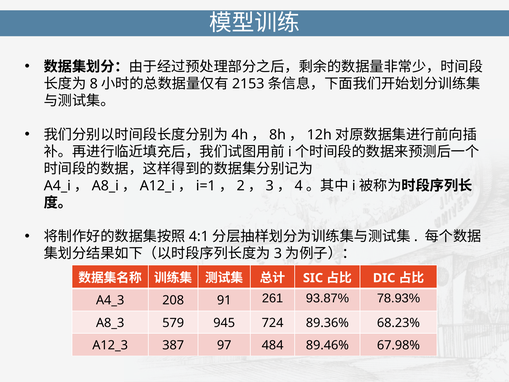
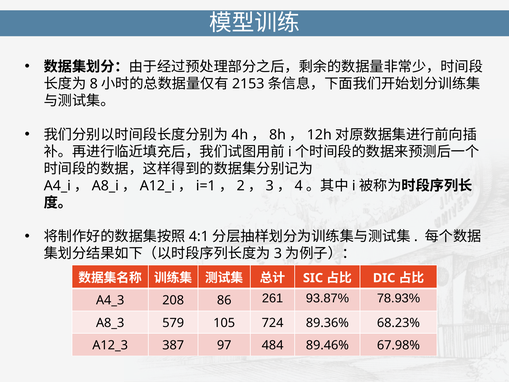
91: 91 -> 86
945: 945 -> 105
